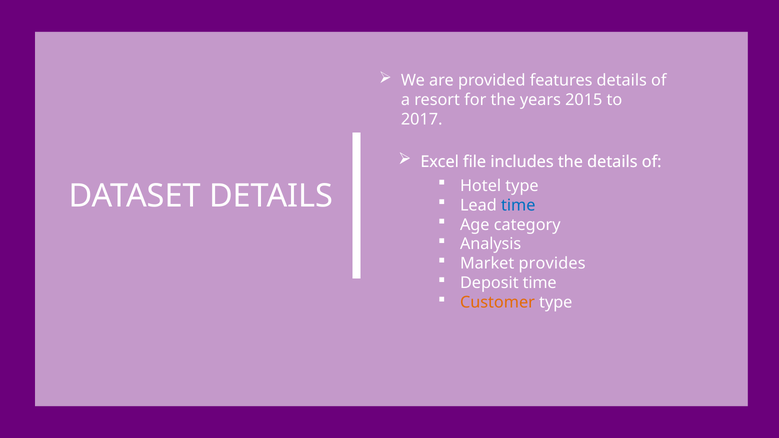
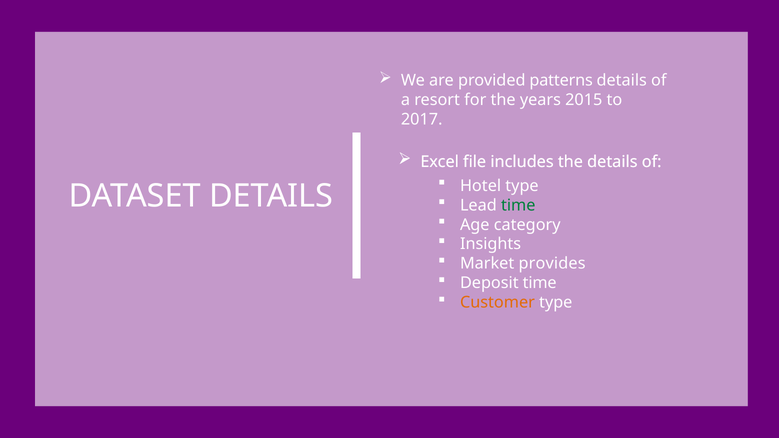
features: features -> patterns
time at (518, 205) colour: blue -> green
Analysis: Analysis -> Insights
